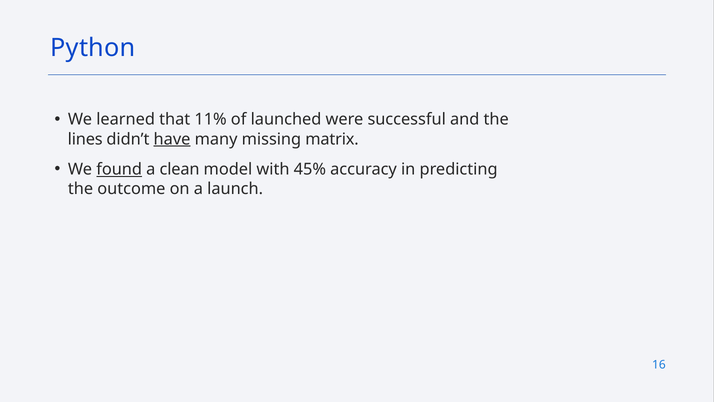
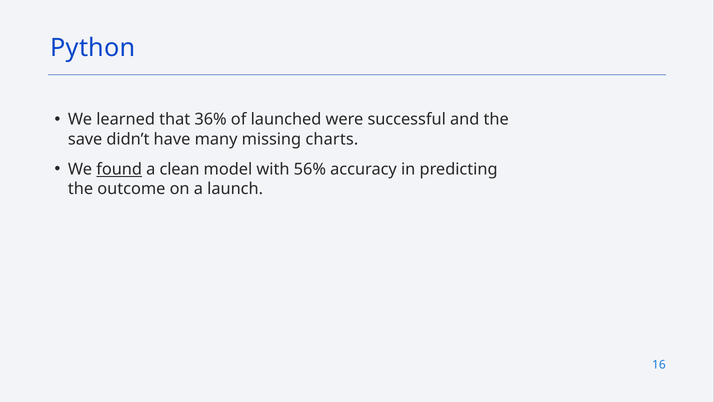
11%: 11% -> 36%
lines: lines -> save
have underline: present -> none
matrix: matrix -> charts
45%: 45% -> 56%
